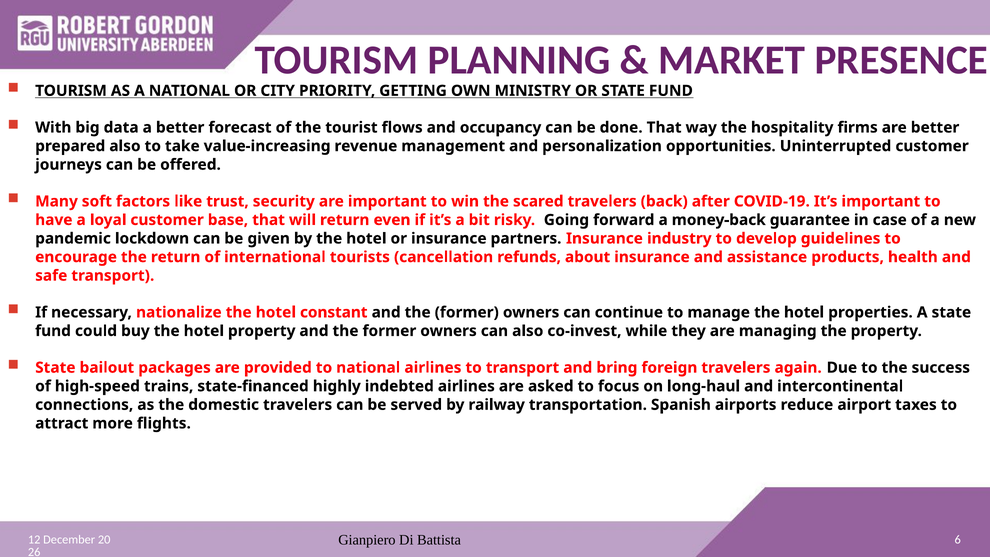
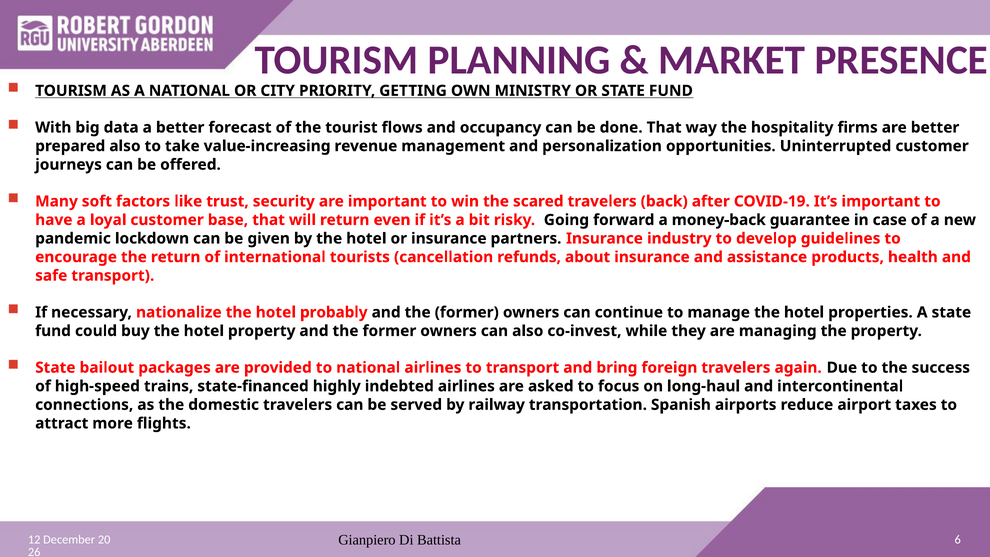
constant: constant -> probably
